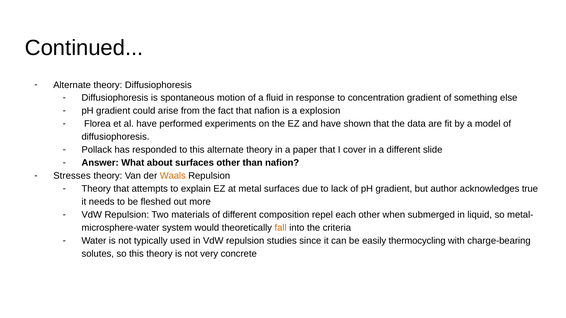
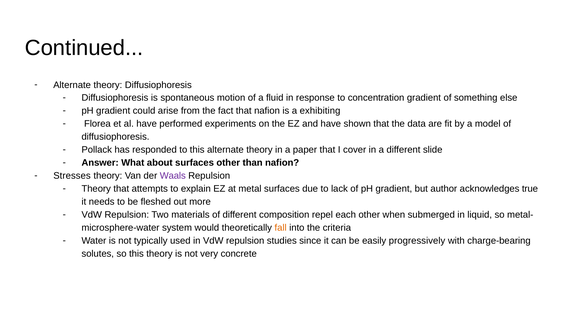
explosion: explosion -> exhibiting
Waals colour: orange -> purple
thermocycling: thermocycling -> progressively
